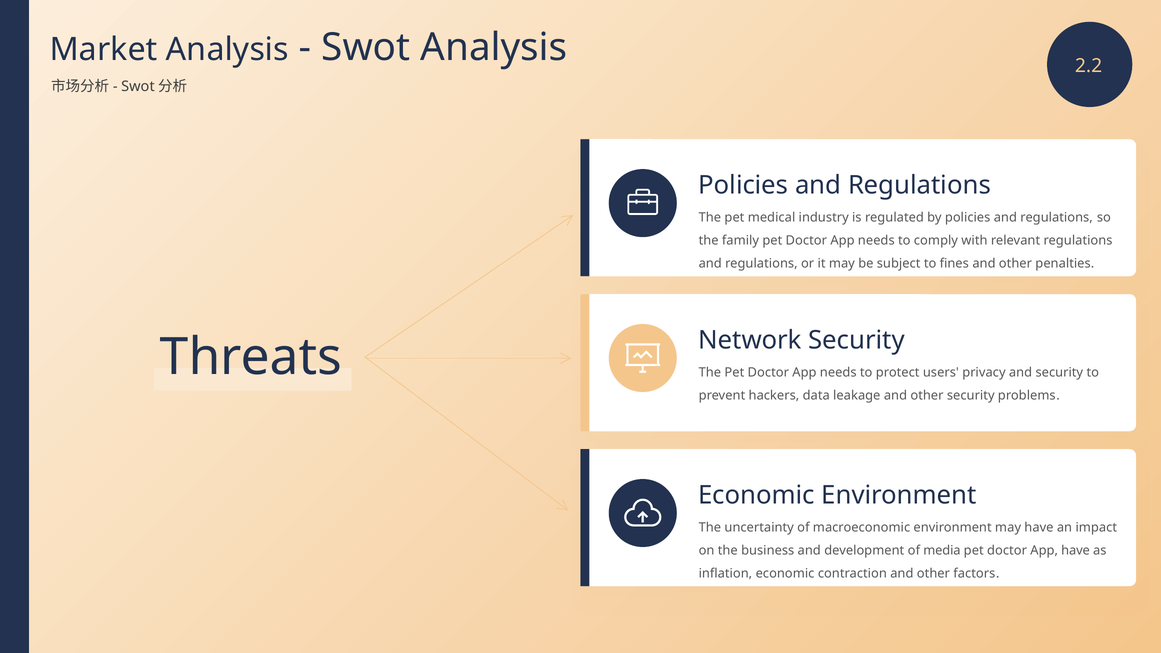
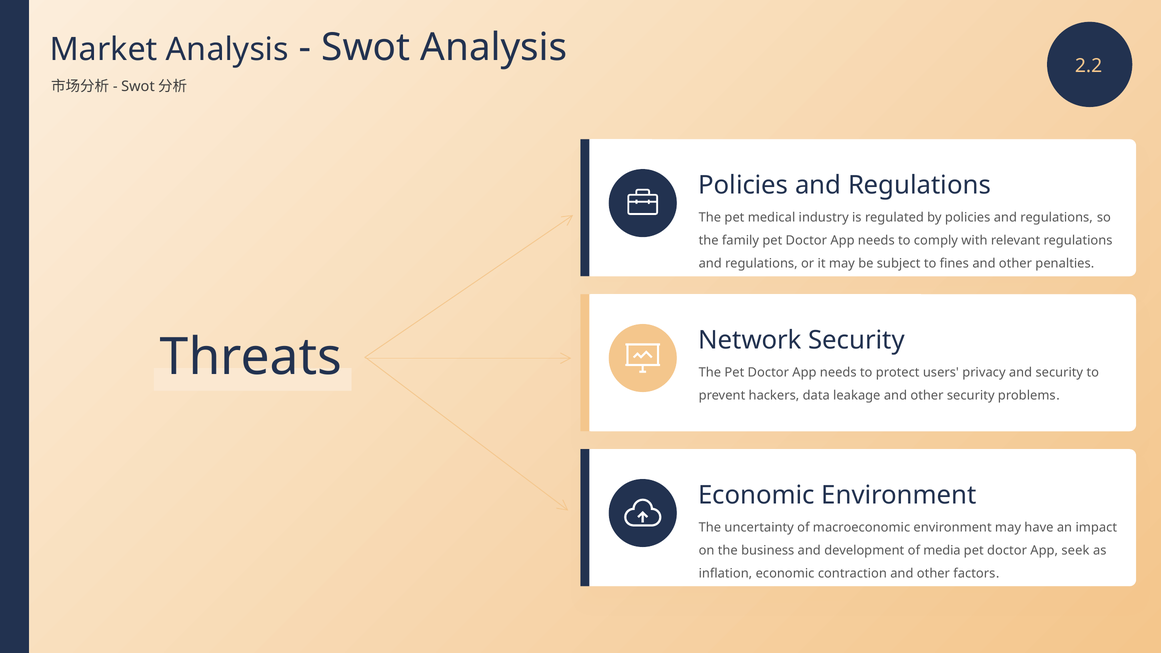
App have: have -> seek
